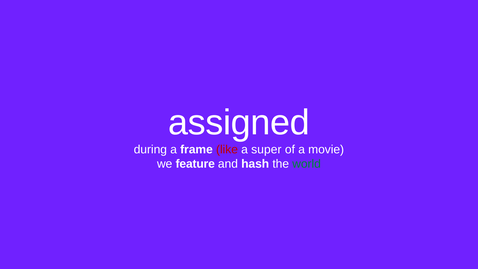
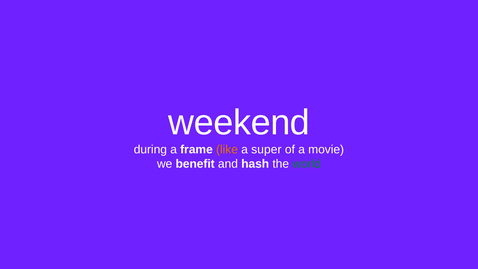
assigned: assigned -> weekend
like colour: red -> orange
feature: feature -> benefit
